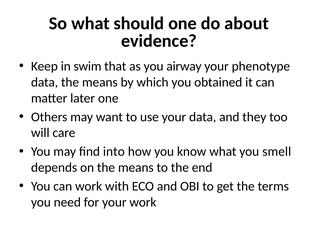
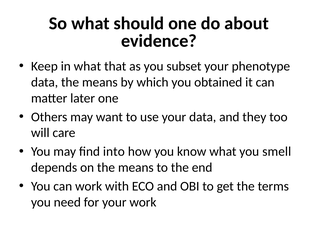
in swim: swim -> what
airway: airway -> subset
